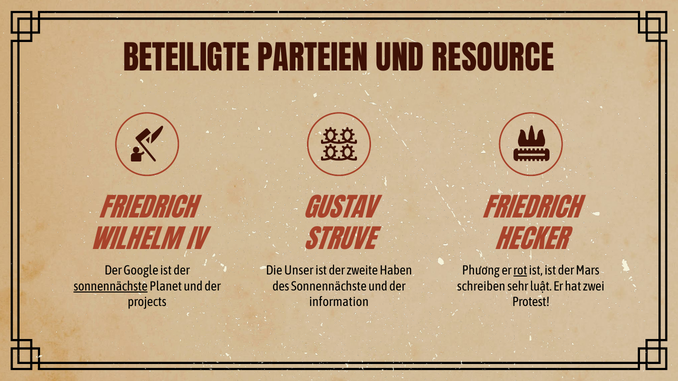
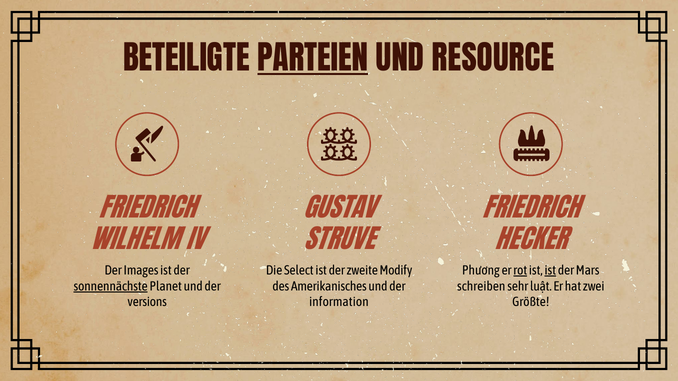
PARTEIEN underline: none -> present
Google: Google -> Images
Unser: Unser -> Select
Haben: Haben -> Modify
ist at (550, 271) underline: none -> present
des Sonnennächste: Sonnennächste -> Amerikanisches
projects: projects -> versions
Protest: Protest -> Größte
